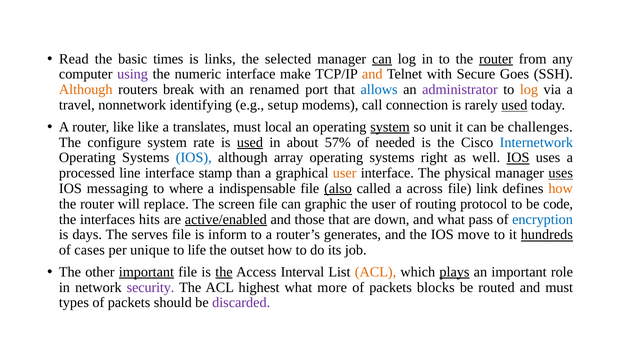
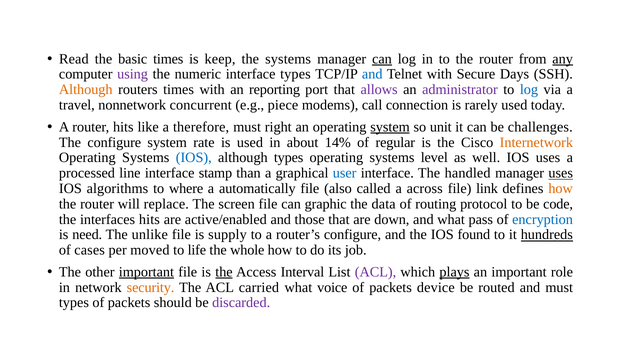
links: links -> keep
the selected: selected -> systems
router at (496, 59) underline: present -> none
any underline: none -> present
interface make: make -> types
and at (372, 74) colour: orange -> blue
Goes: Goes -> Days
routers break: break -> times
renamed: renamed -> reporting
allows colour: blue -> purple
log at (529, 89) colour: orange -> blue
identifying: identifying -> concurrent
setup: setup -> piece
used at (514, 105) underline: present -> none
router like: like -> hits
translates: translates -> therefore
local: local -> right
used at (250, 142) underline: present -> none
57%: 57% -> 14%
needed: needed -> regular
Internetwork colour: blue -> orange
although array: array -> types
right: right -> level
IOS at (518, 157) underline: present -> none
user at (345, 173) colour: orange -> blue
physical: physical -> handled
messaging: messaging -> algorithms
indispensable: indispensable -> automatically
also underline: present -> none
the user: user -> data
active/enabled underline: present -> none
days: days -> need
serves: serves -> unlike
inform: inform -> supply
router’s generates: generates -> configure
move: move -> found
unique: unique -> moved
outset: outset -> whole
ACL at (376, 271) colour: orange -> purple
security colour: purple -> orange
highest: highest -> carried
more: more -> voice
blocks: blocks -> device
